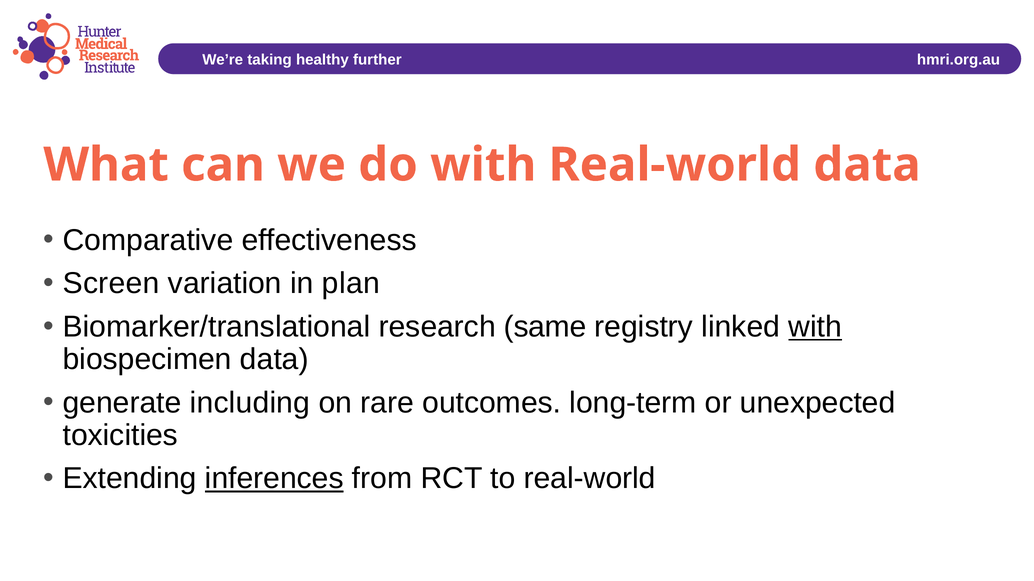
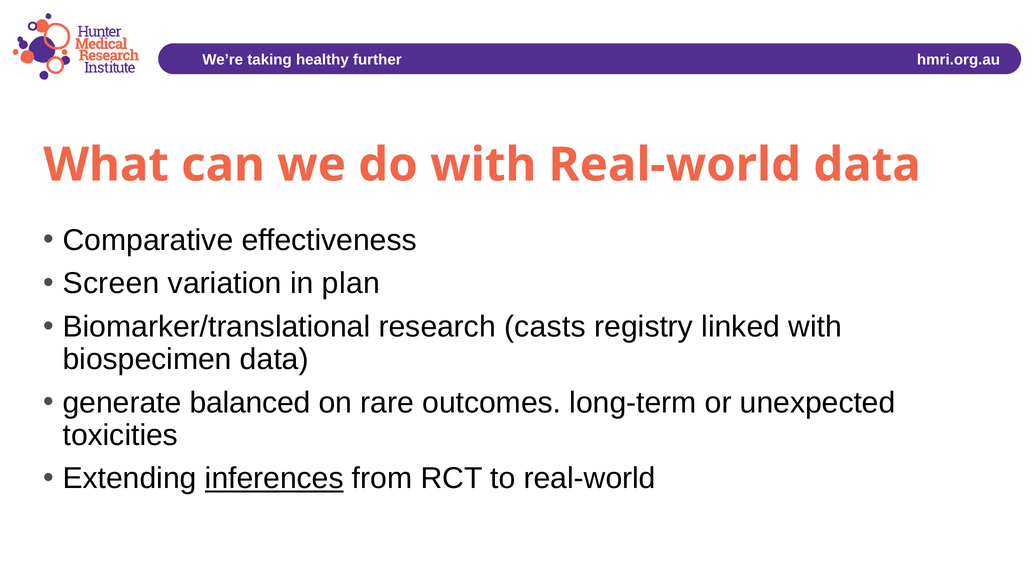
same: same -> casts
with at (815, 327) underline: present -> none
including: including -> balanced
